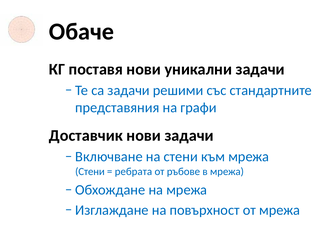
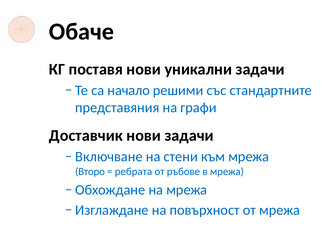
са задачи: задачи -> начало
Стени at (90, 171): Стени -> Второ
